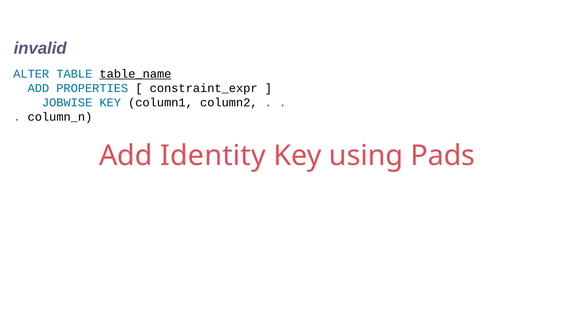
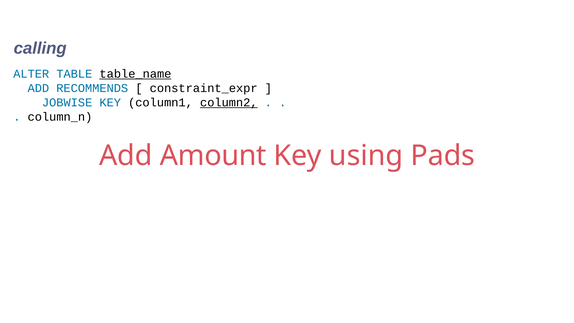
invalid: invalid -> calling
PROPERTIES: PROPERTIES -> RECOMMENDS
column2 underline: none -> present
Identity: Identity -> Amount
